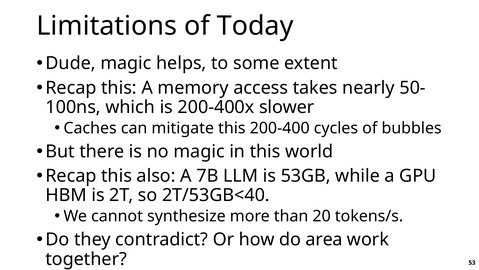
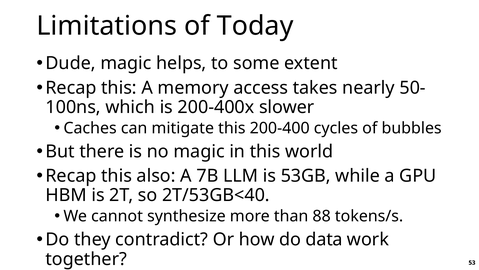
20: 20 -> 88
area: area -> data
